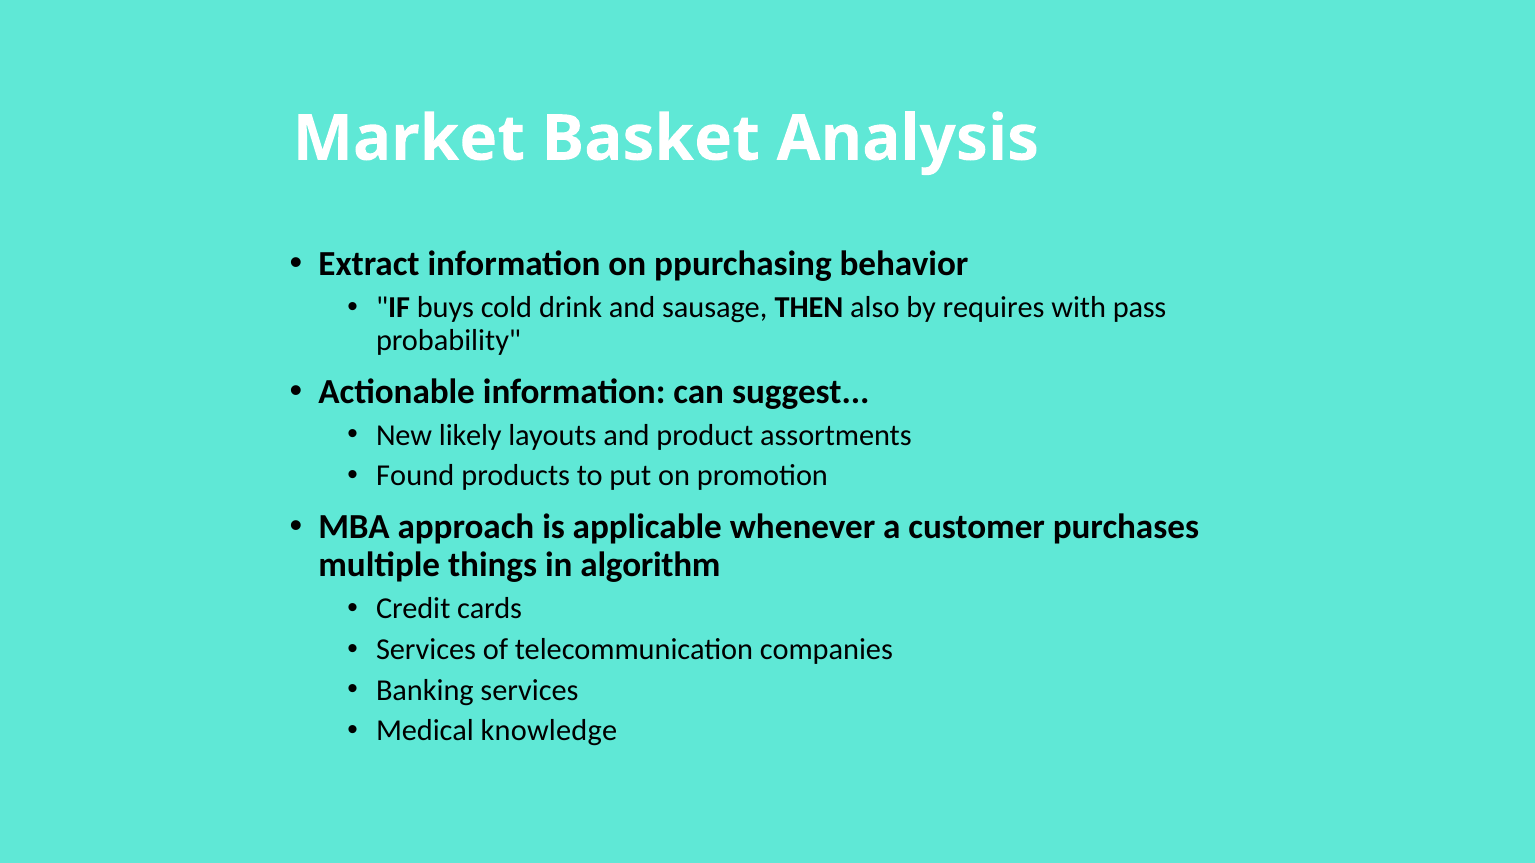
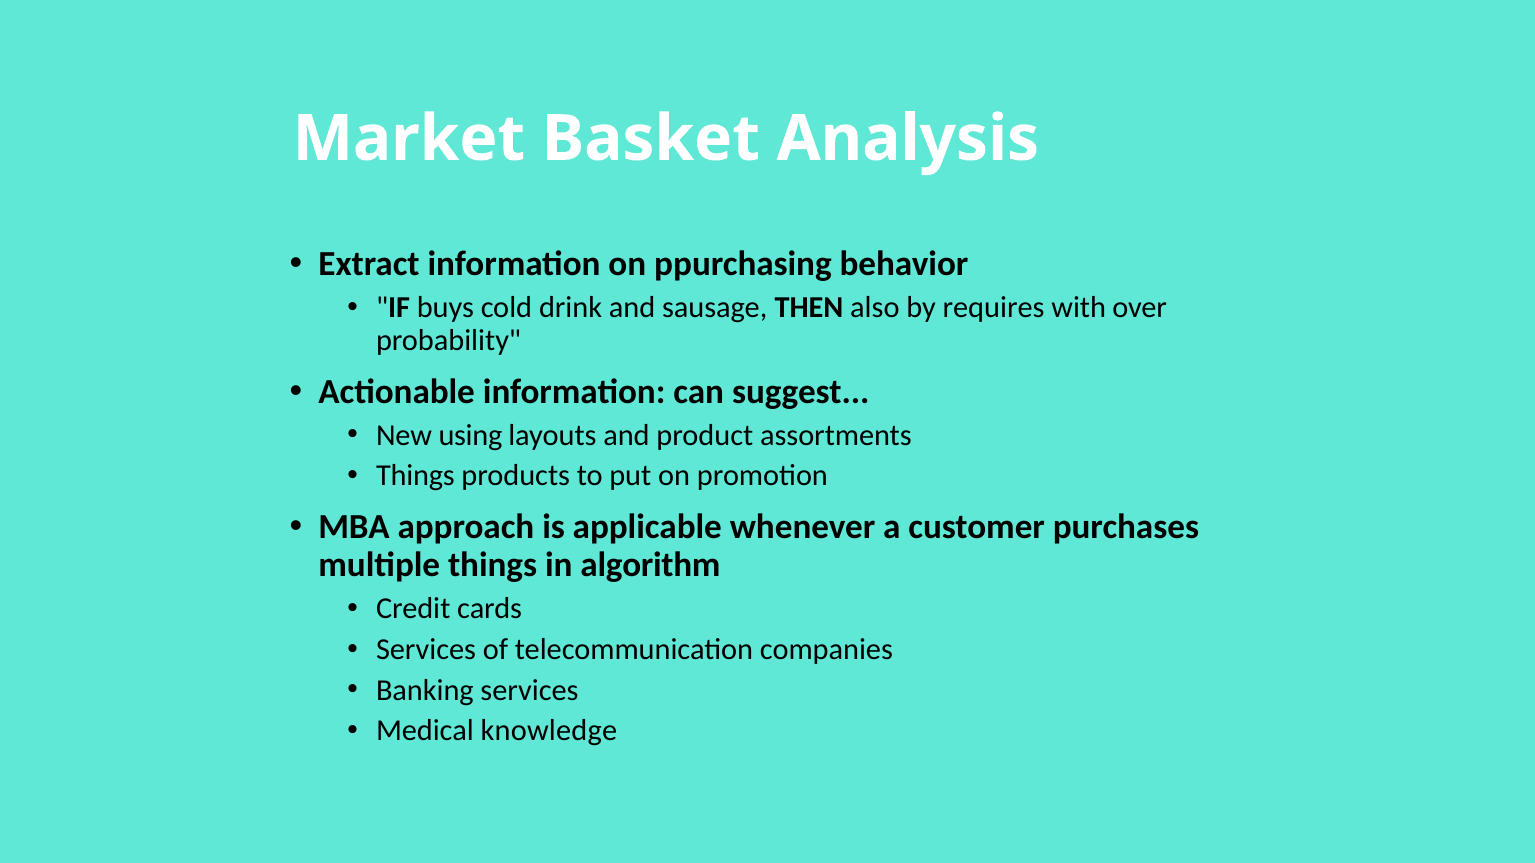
pass: pass -> over
likely: likely -> using
Found at (415, 476): Found -> Things
